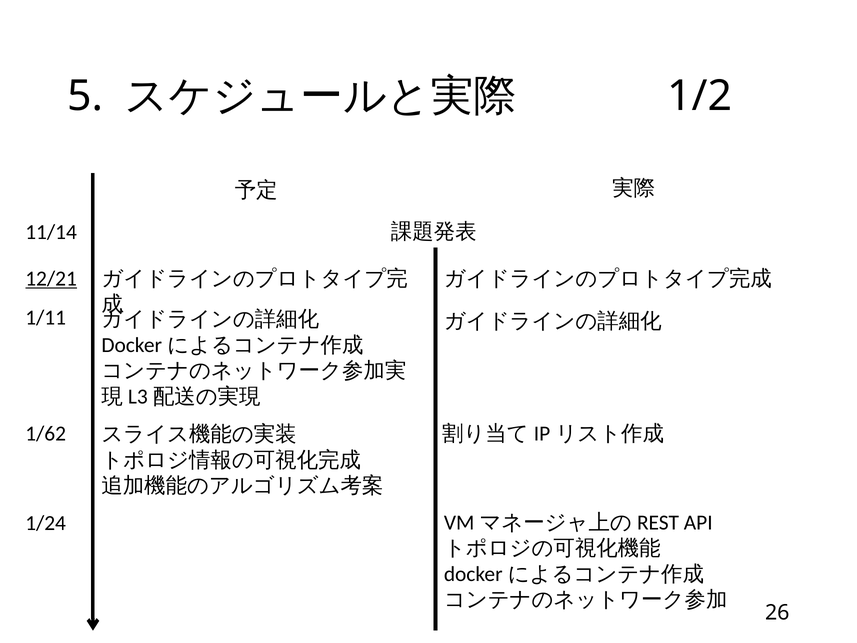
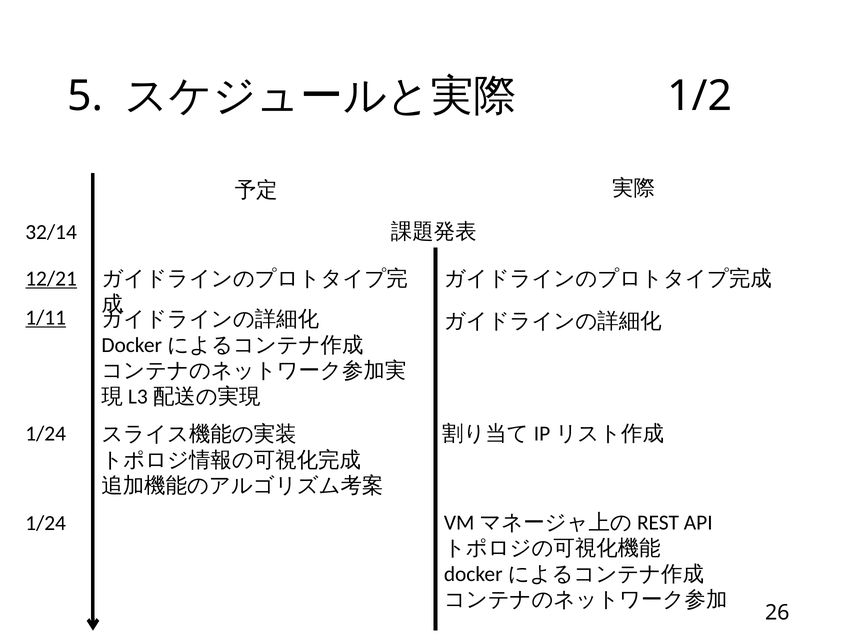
11/14: 11/14 -> 32/14
1/11 underline: none -> present
1/62 at (46, 433): 1/62 -> 1/24
